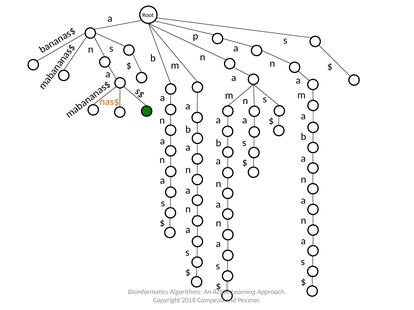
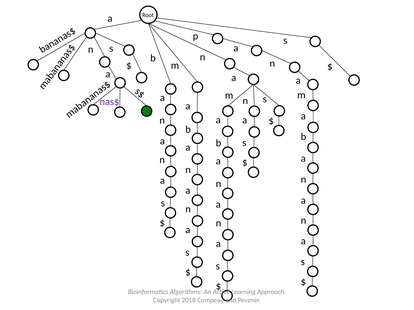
nas$ colour: orange -> purple
